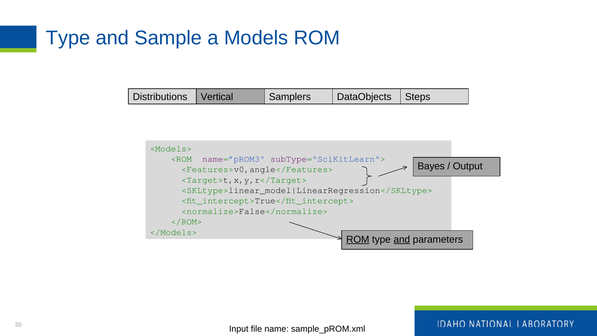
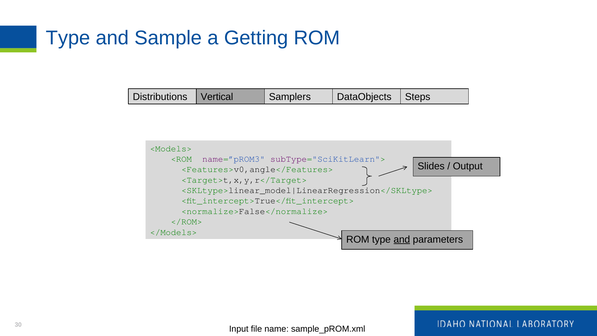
Models: Models -> Getting
Bayes: Bayes -> Slides
ROM at (358, 239) underline: present -> none
